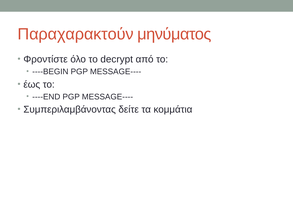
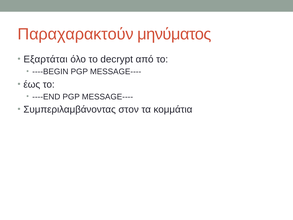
Φροντίστε: Φροντίστε -> Εξαρτάται
δείτε: δείτε -> στον
